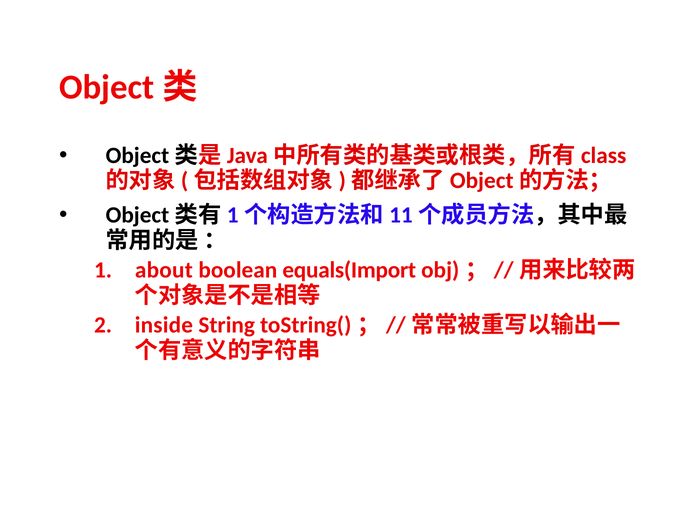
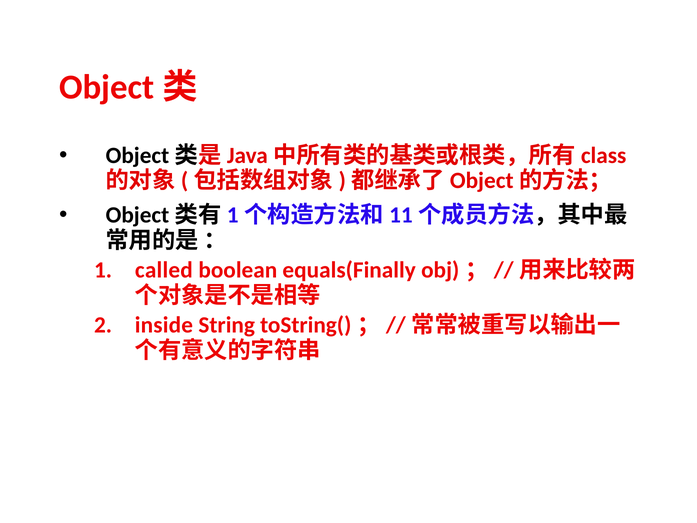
about: about -> called
equals(Import: equals(Import -> equals(Finally
